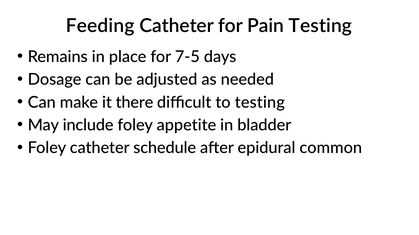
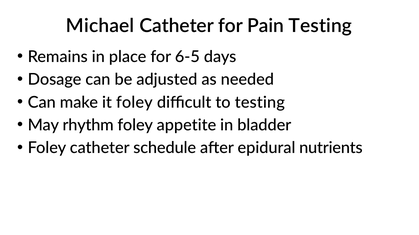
Feeding: Feeding -> Michael
7-5: 7-5 -> 6-5
it there: there -> foley
include: include -> rhythm
common: common -> nutrients
